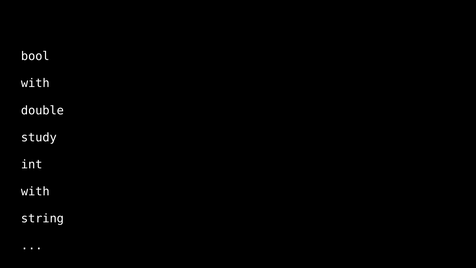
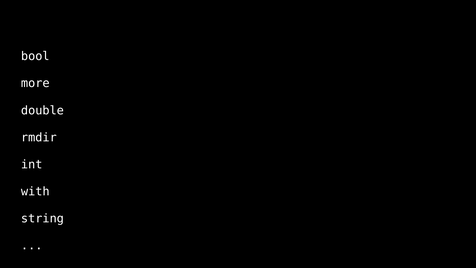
with at (35, 83): with -> more
study: study -> rmdir
